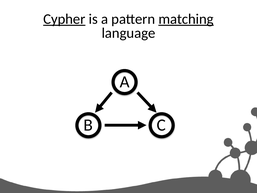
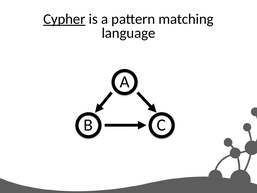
matching underline: present -> none
